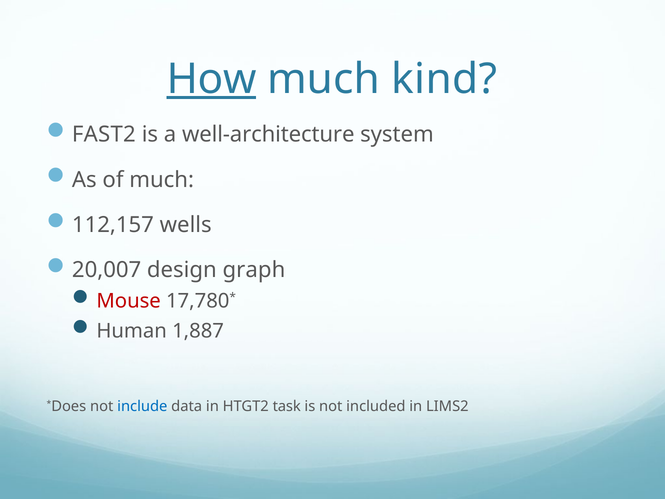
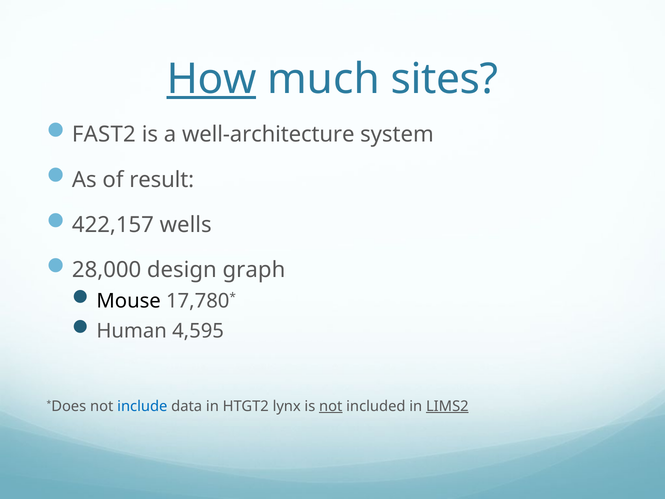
kind: kind -> sites
of much: much -> result
112,157: 112,157 -> 422,157
20,007: 20,007 -> 28,000
Mouse colour: red -> black
1,887: 1,887 -> 4,595
task: task -> lynx
not at (331, 406) underline: none -> present
LIMS2 underline: none -> present
